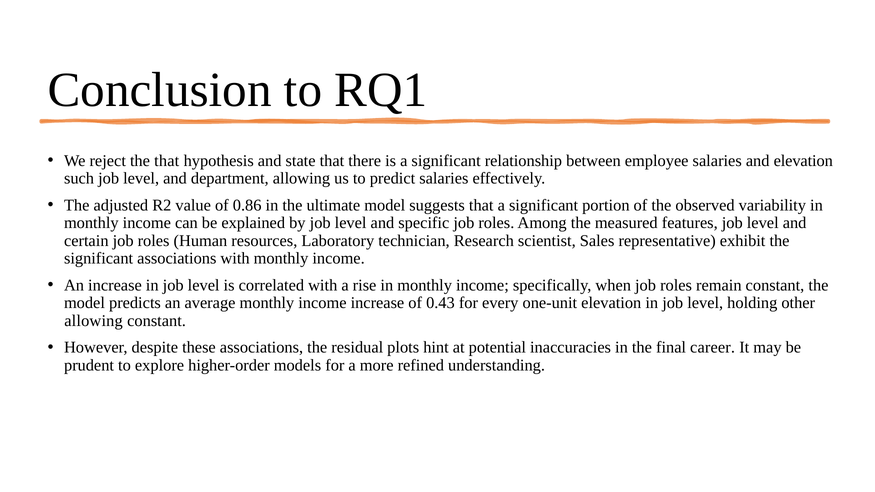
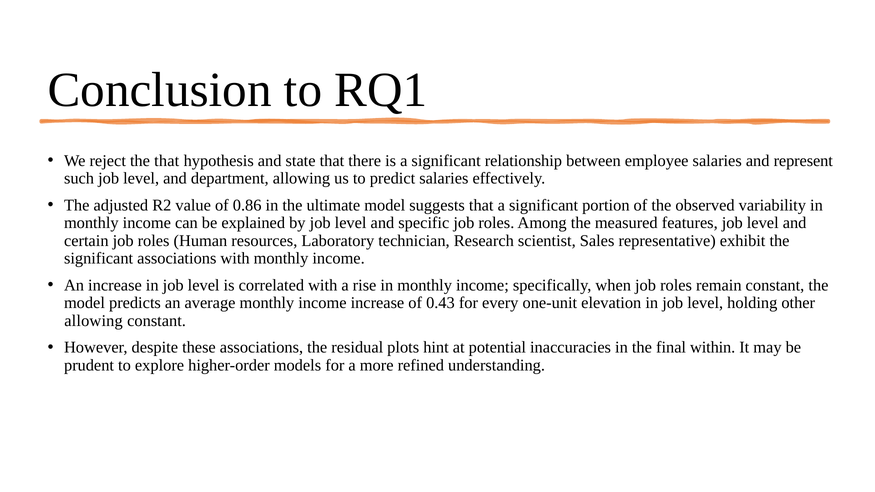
and elevation: elevation -> represent
career: career -> within
